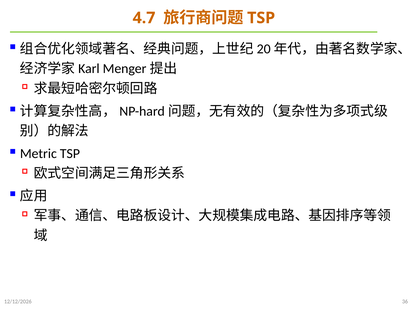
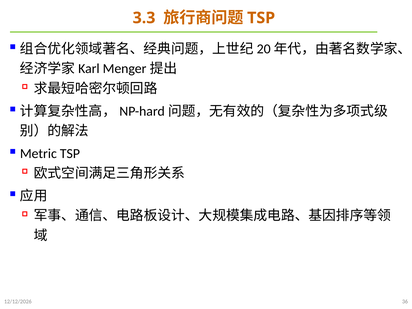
4.7: 4.7 -> 3.3
